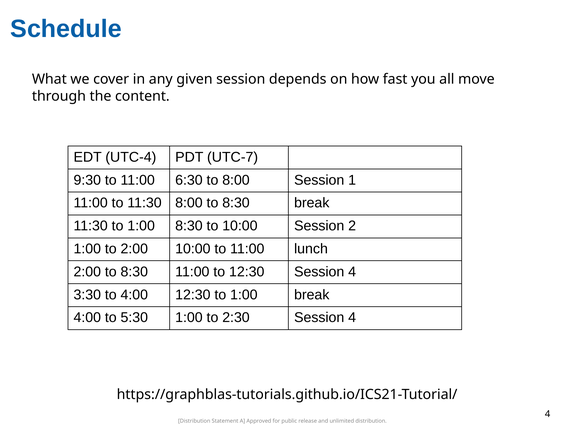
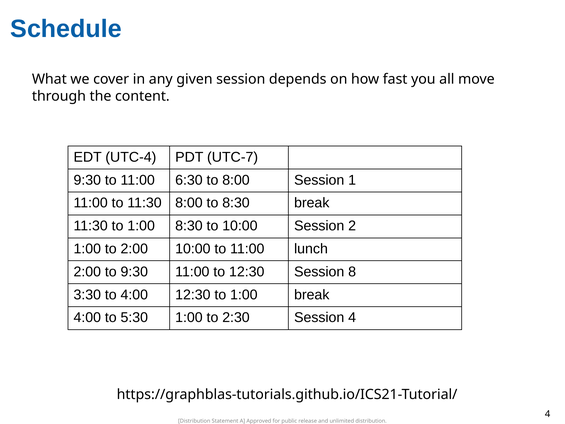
2:00 to 8:30: 8:30 -> 9:30
12:30 Session 4: 4 -> 8
